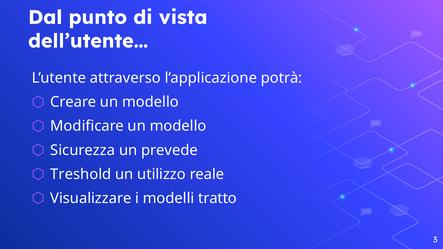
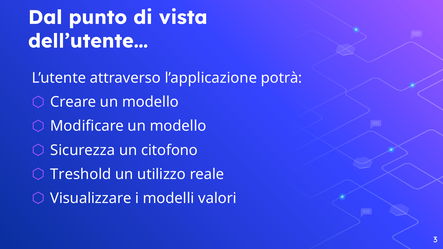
prevede: prevede -> citofono
tratto: tratto -> valori
